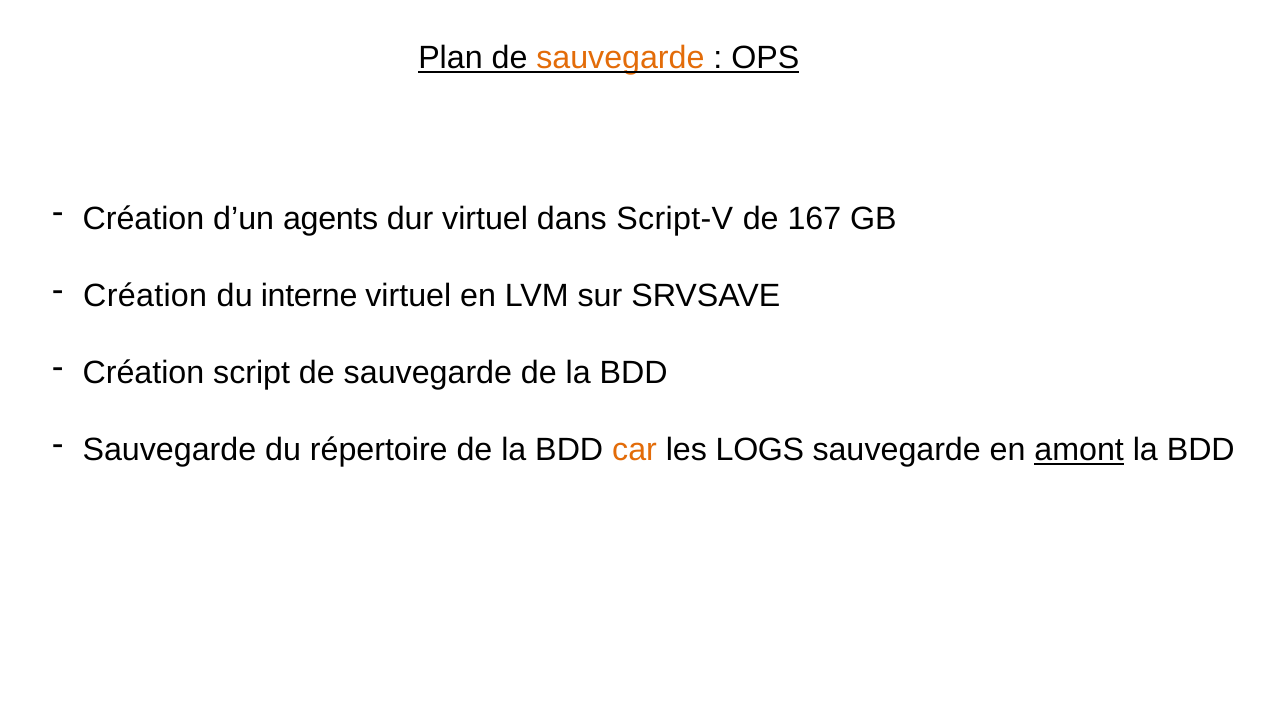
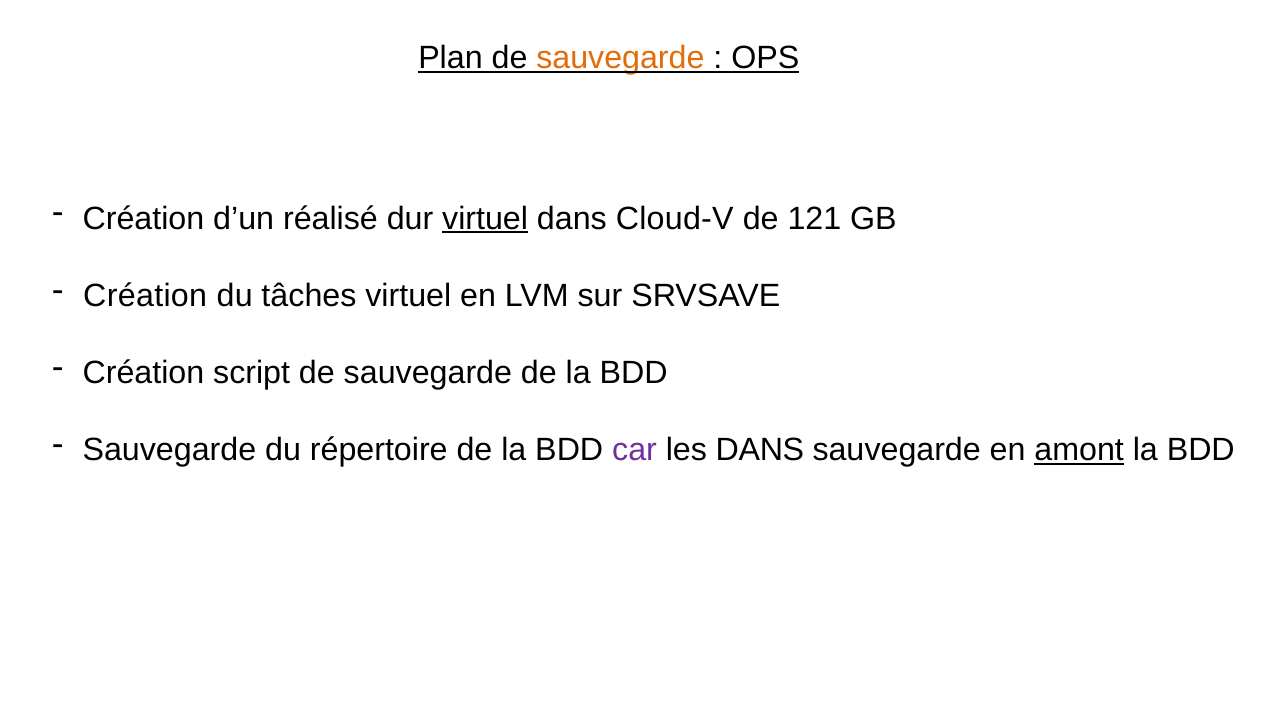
agents: agents -> réalisé
virtuel at (485, 219) underline: none -> present
Script-V: Script-V -> Cloud-V
167: 167 -> 121
interne: interne -> tâches
car colour: orange -> purple
les LOGS: LOGS -> DANS
